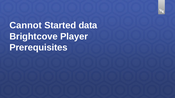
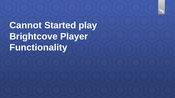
data: data -> play
Prerequisites: Prerequisites -> Functionality
